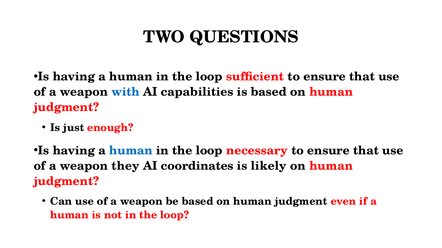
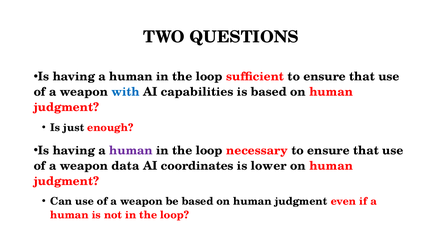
human at (131, 151) colour: blue -> purple
they: they -> data
likely: likely -> lower
